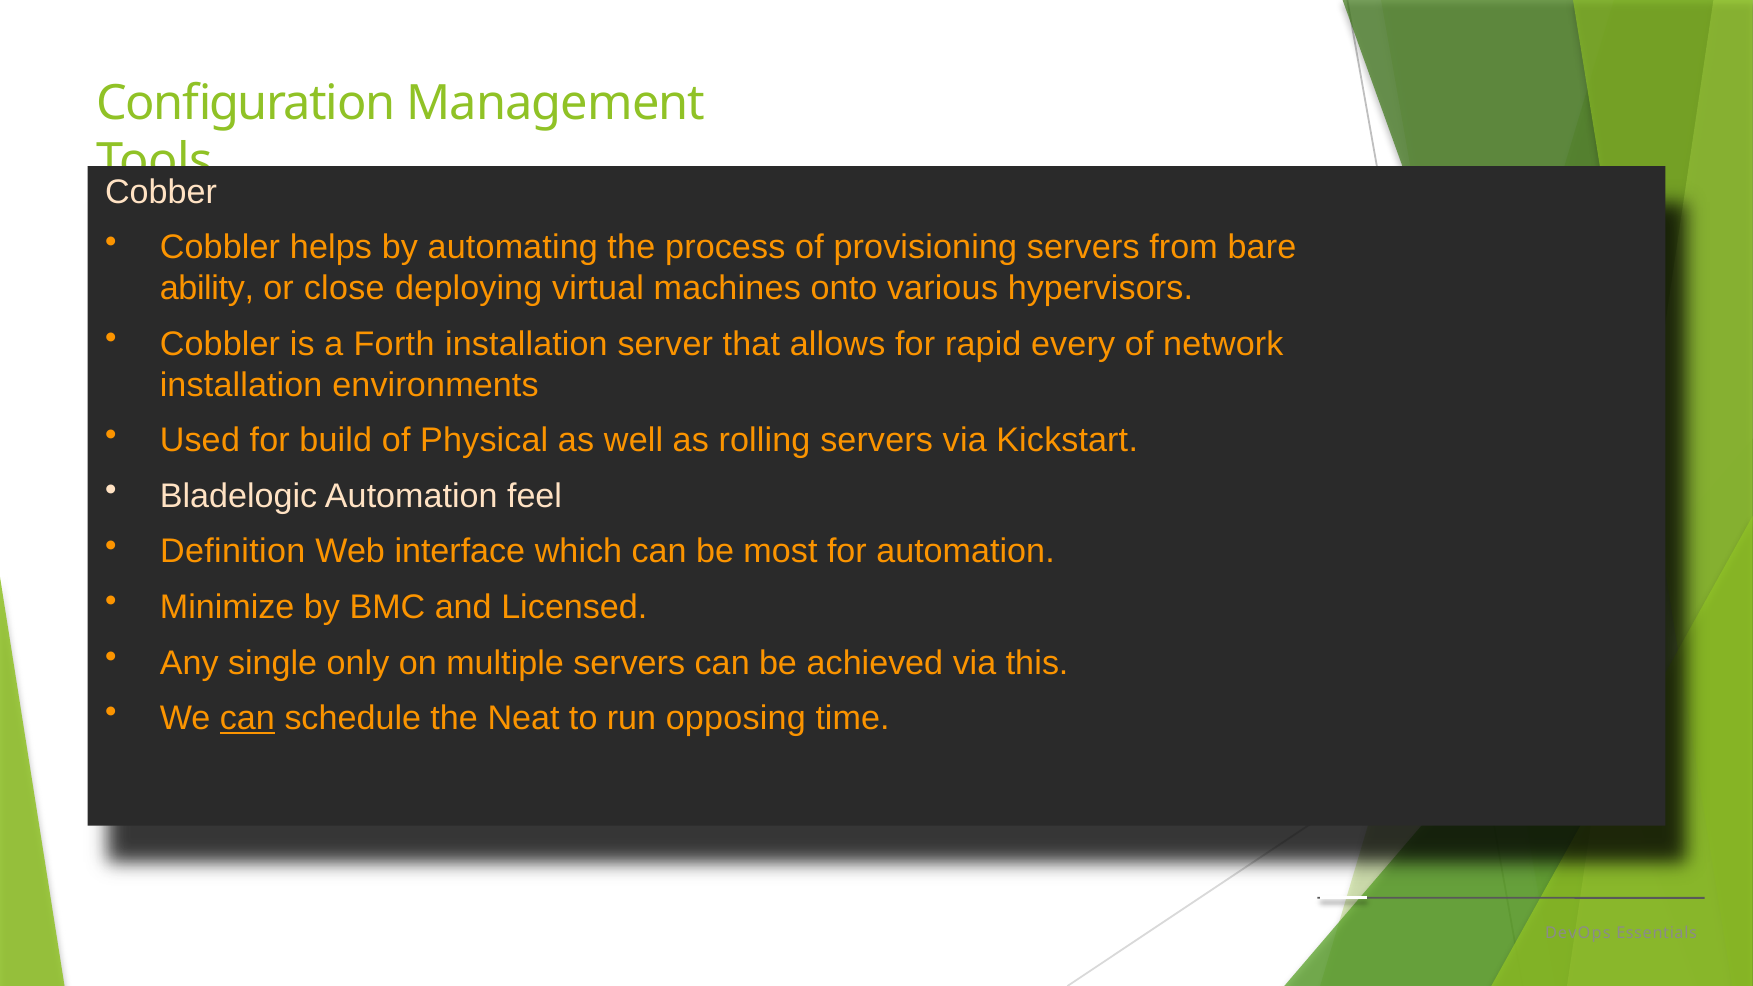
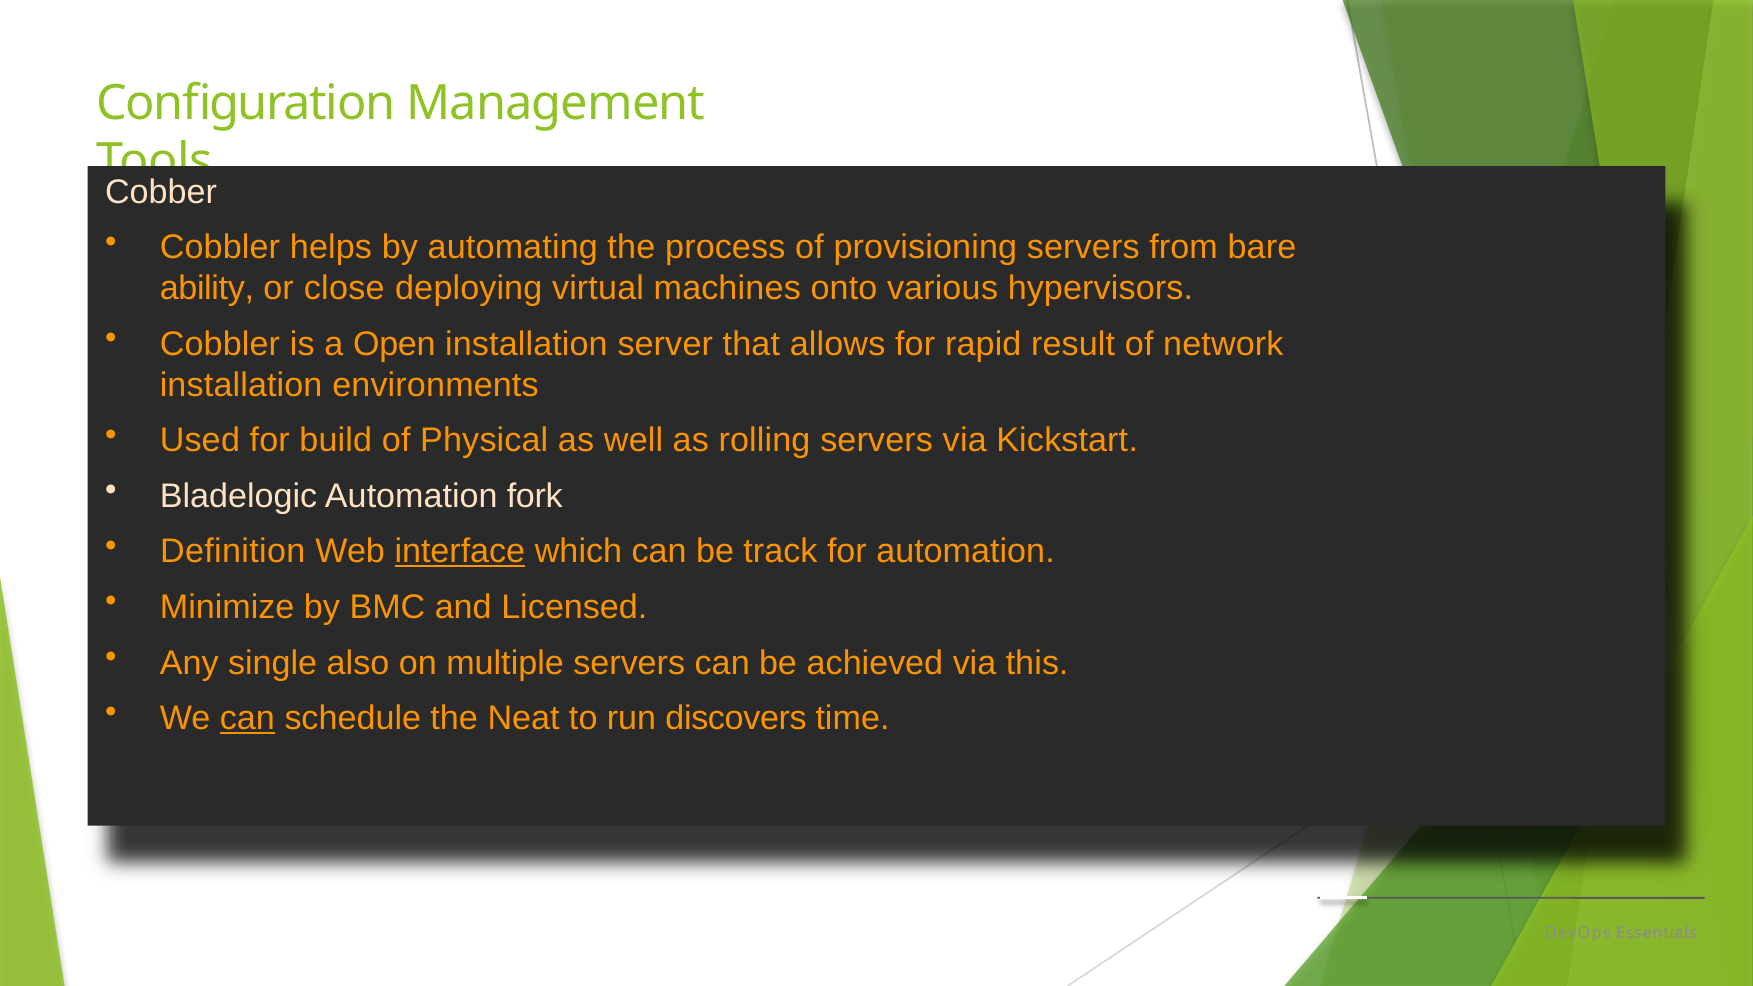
Forth: Forth -> Open
every: every -> result
feel: feel -> fork
interface underline: none -> present
most: most -> track
only: only -> also
opposing: opposing -> discovers
